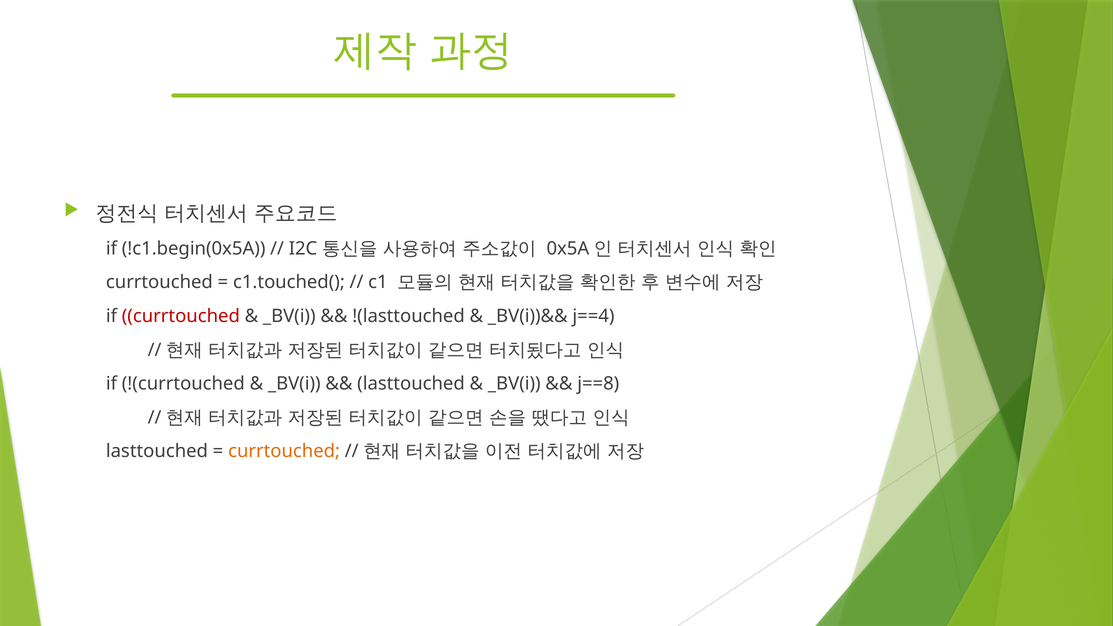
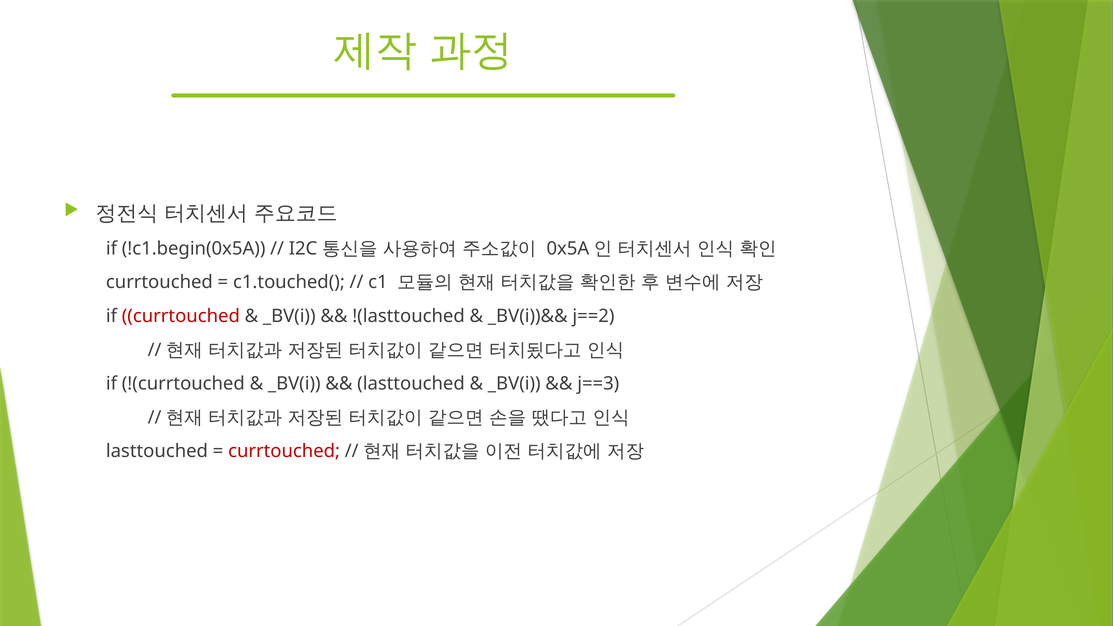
j==4: j==4 -> j==2
j==8: j==8 -> j==3
currtouched at (284, 451) colour: orange -> red
